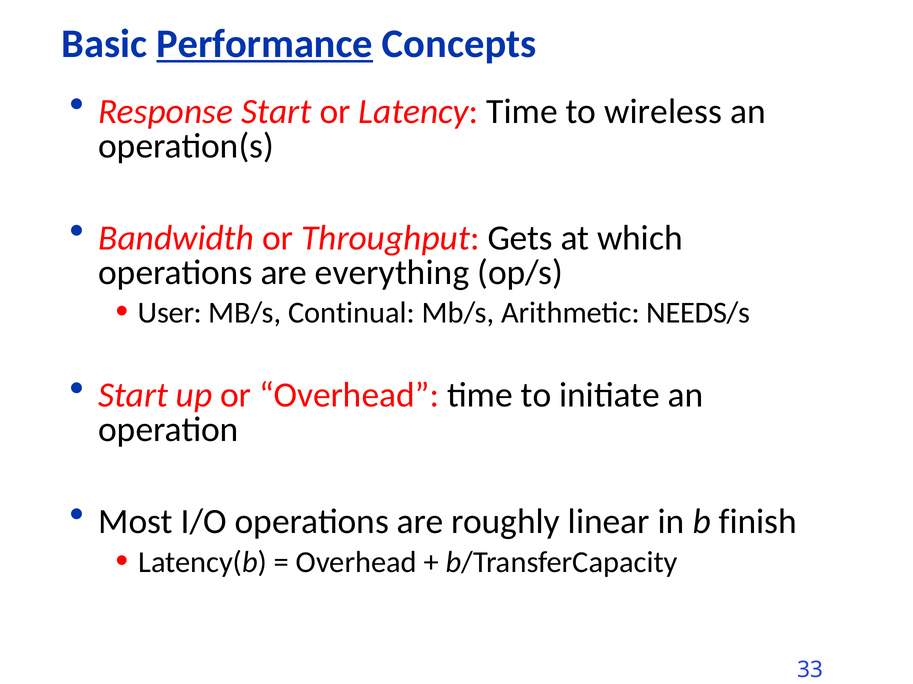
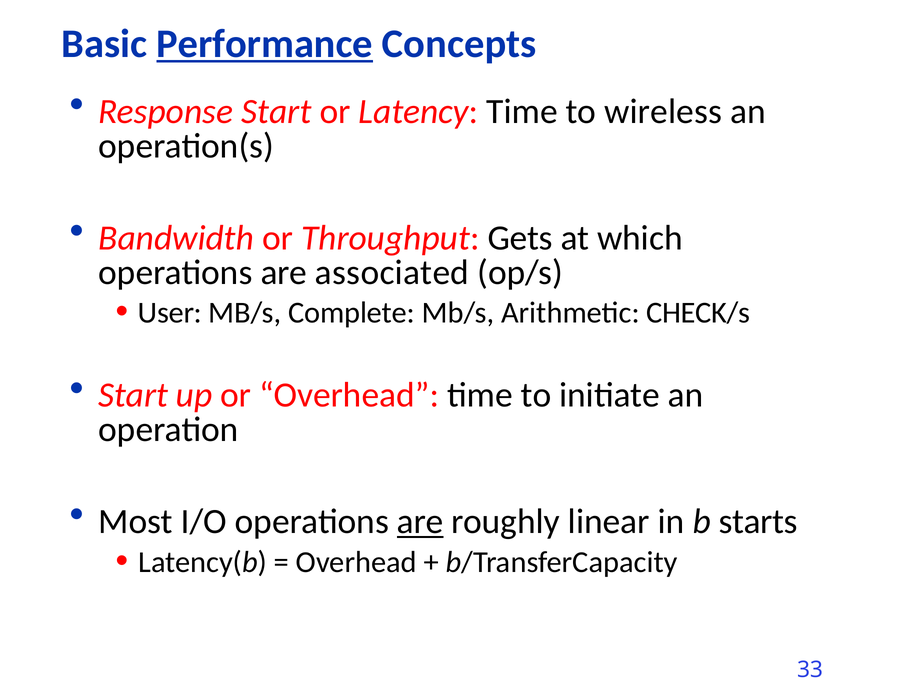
everything: everything -> associated
Continual: Continual -> Complete
NEEDS/s: NEEDS/s -> CHECK/s
are at (420, 522) underline: none -> present
finish: finish -> starts
